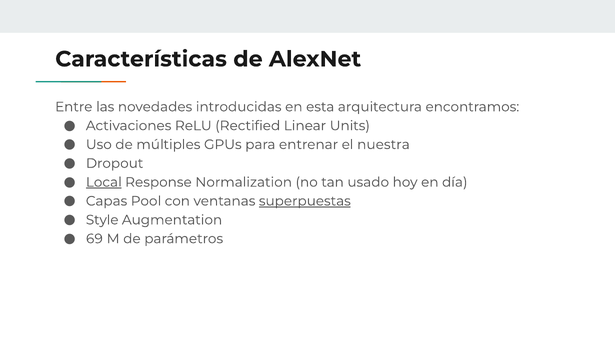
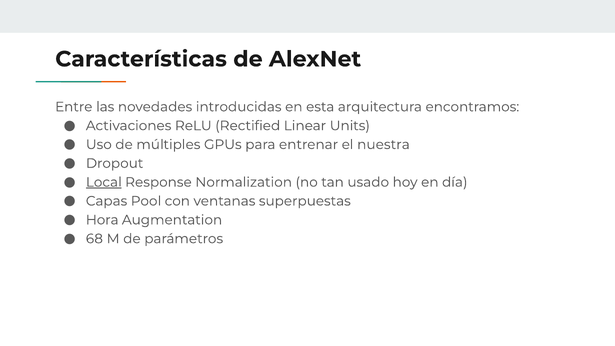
superpuestas underline: present -> none
Style: Style -> Hora
69: 69 -> 68
